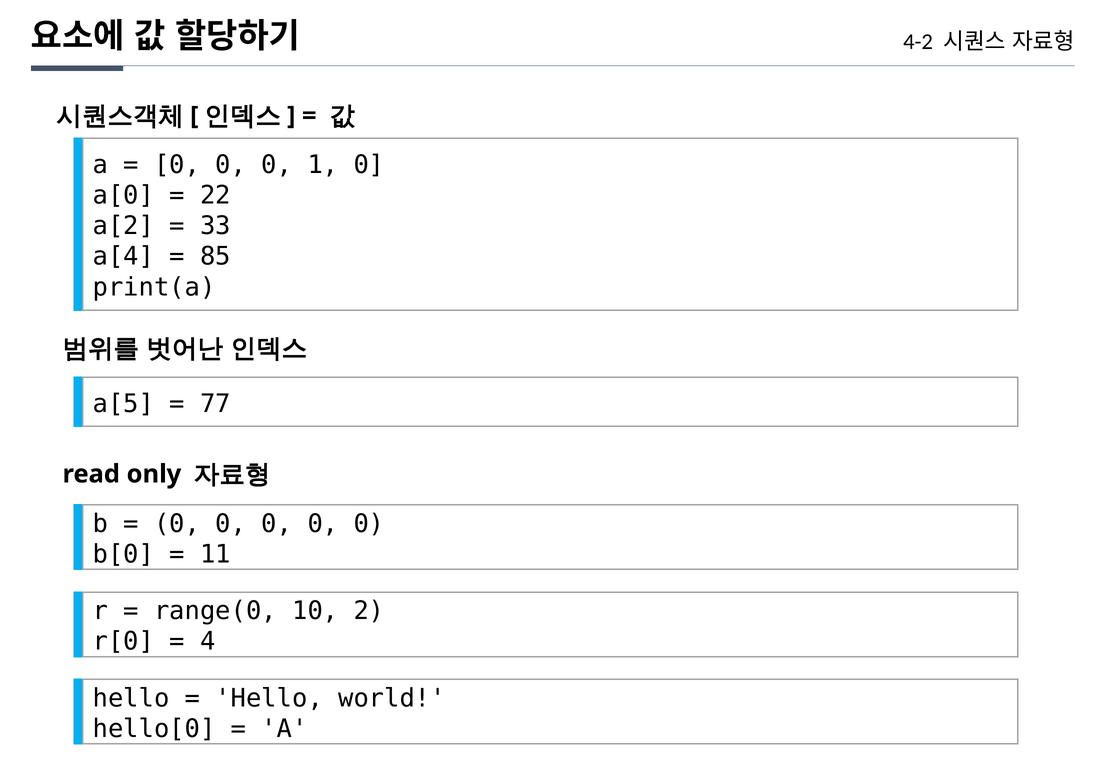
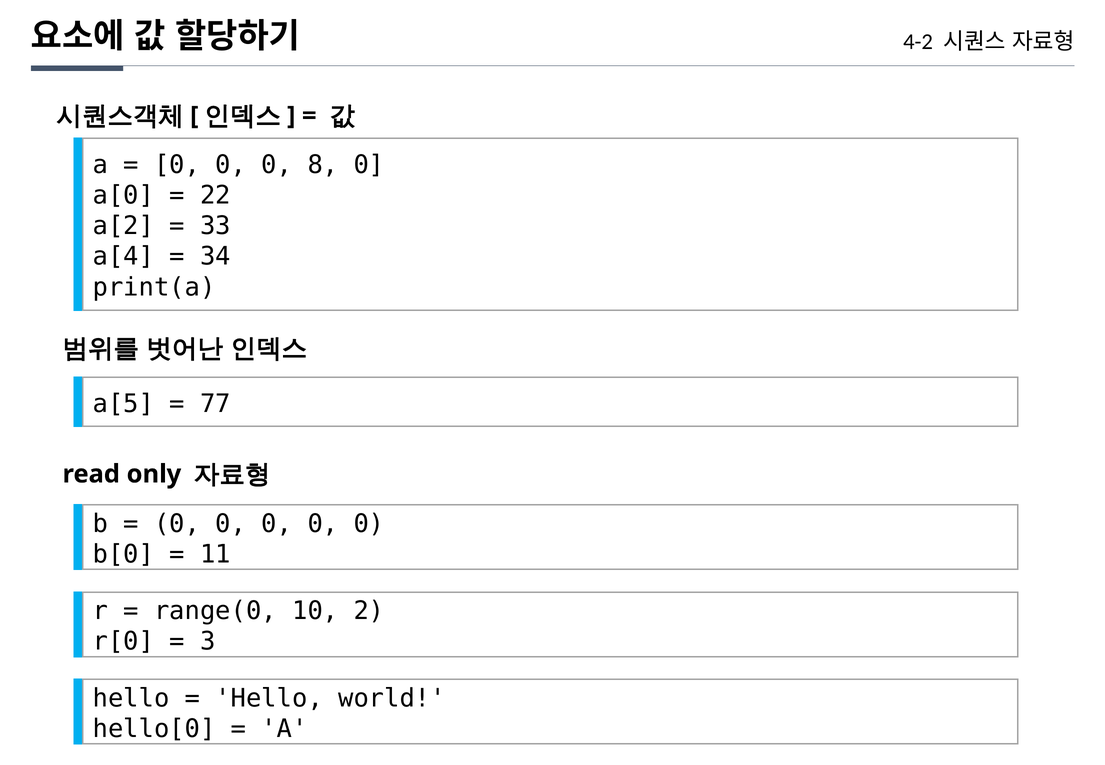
1: 1 -> 8
85: 85 -> 34
4: 4 -> 3
